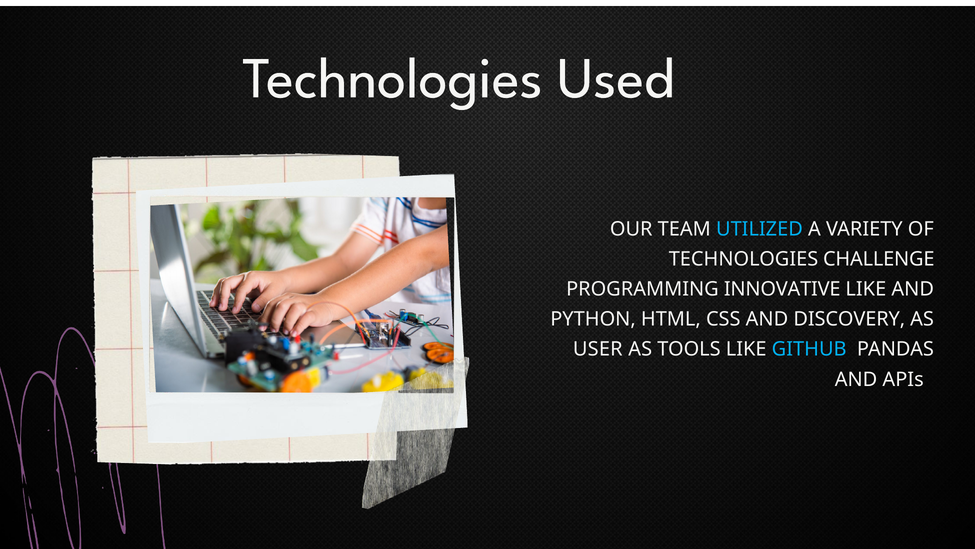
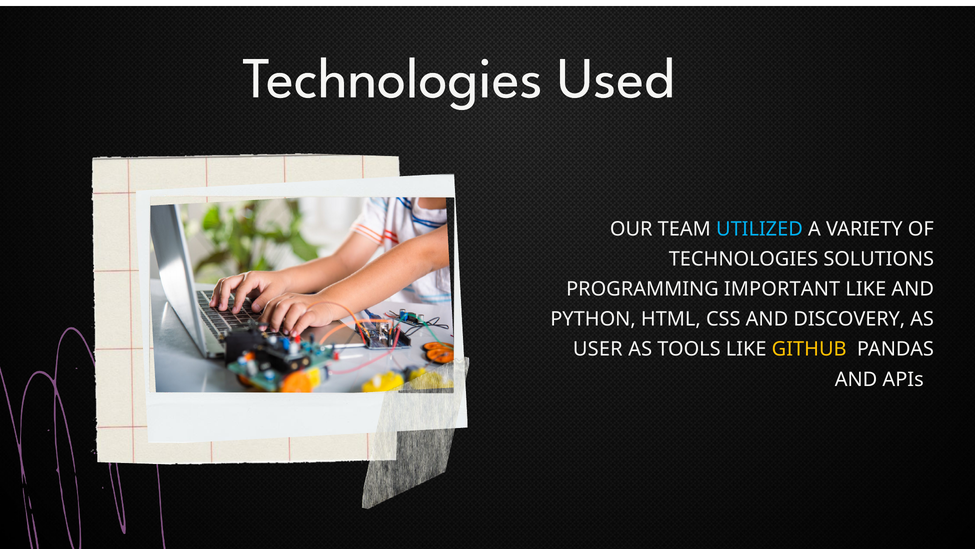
CHALLENGE: CHALLENGE -> SOLUTIONS
INNOVATIVE: INNOVATIVE -> IMPORTANT
GITHUB colour: light blue -> yellow
